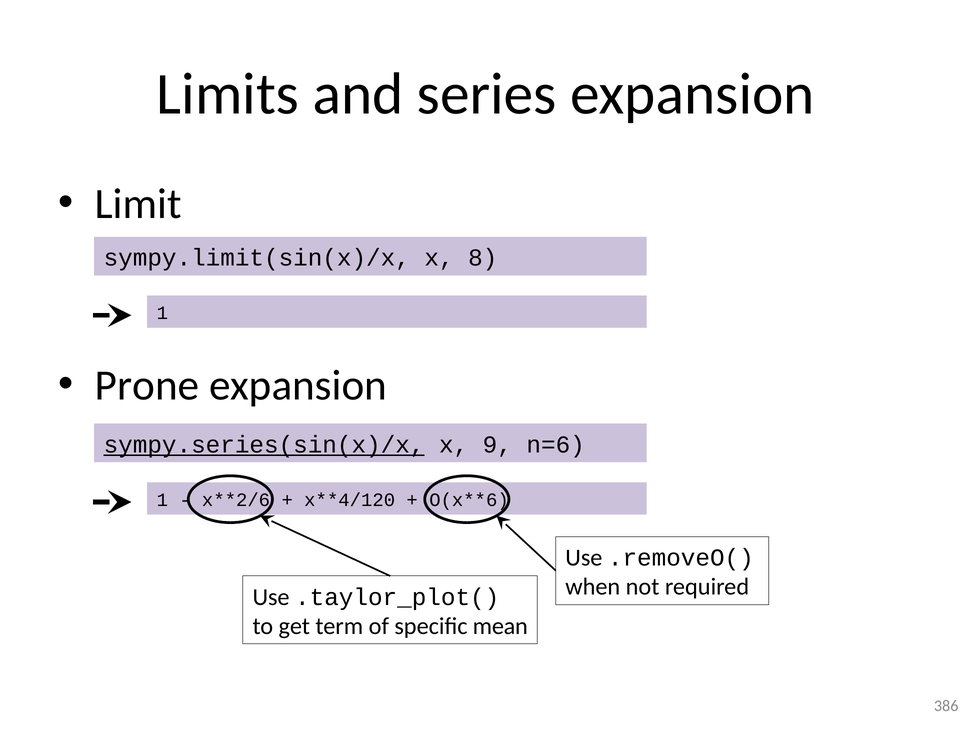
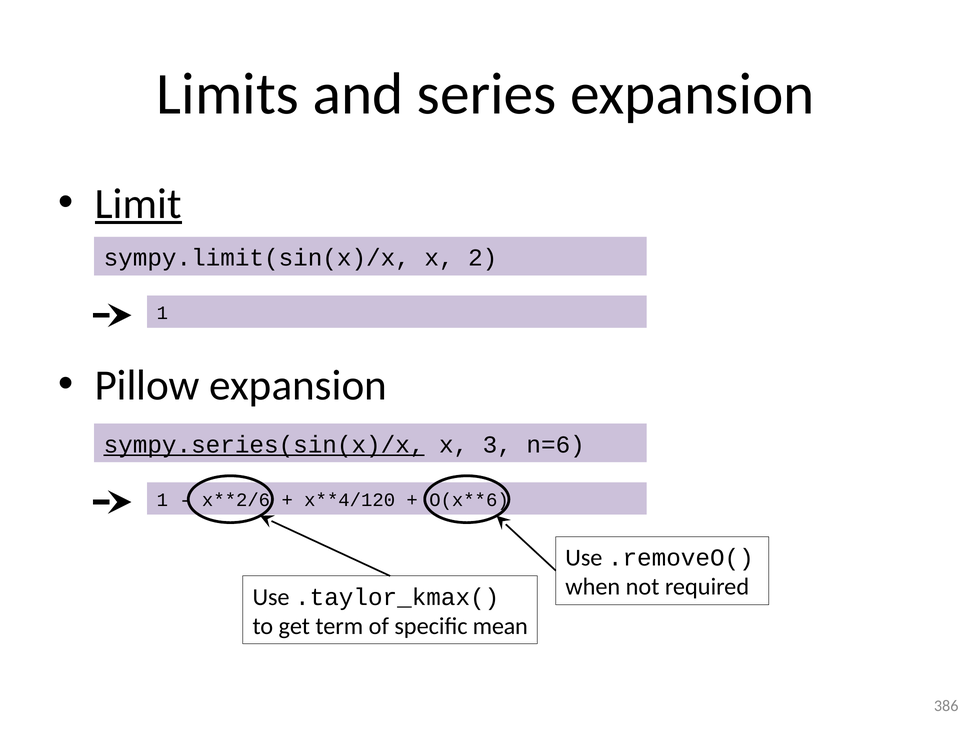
Limit underline: none -> present
8: 8 -> 2
Prone: Prone -> Pillow
9: 9 -> 3
.taylor_plot(: .taylor_plot( -> .taylor_kmax(
